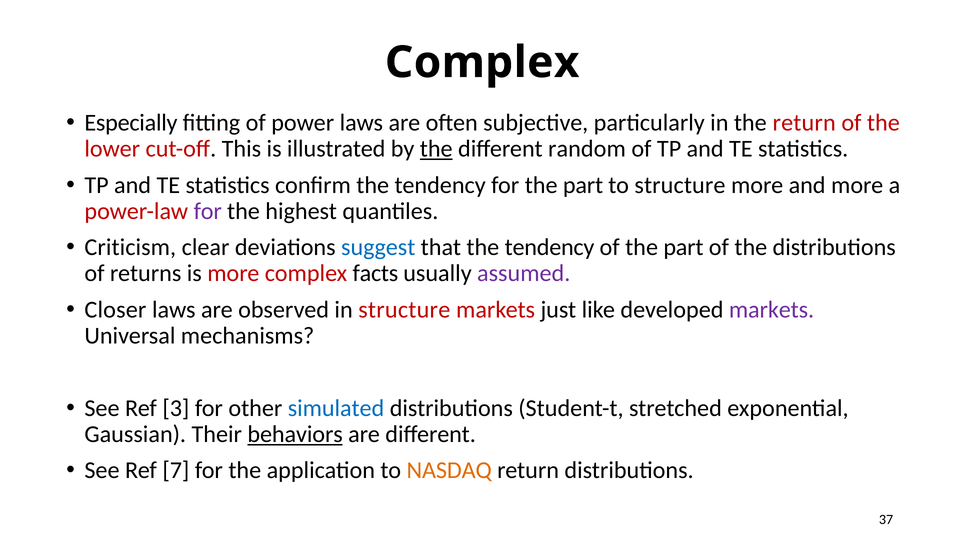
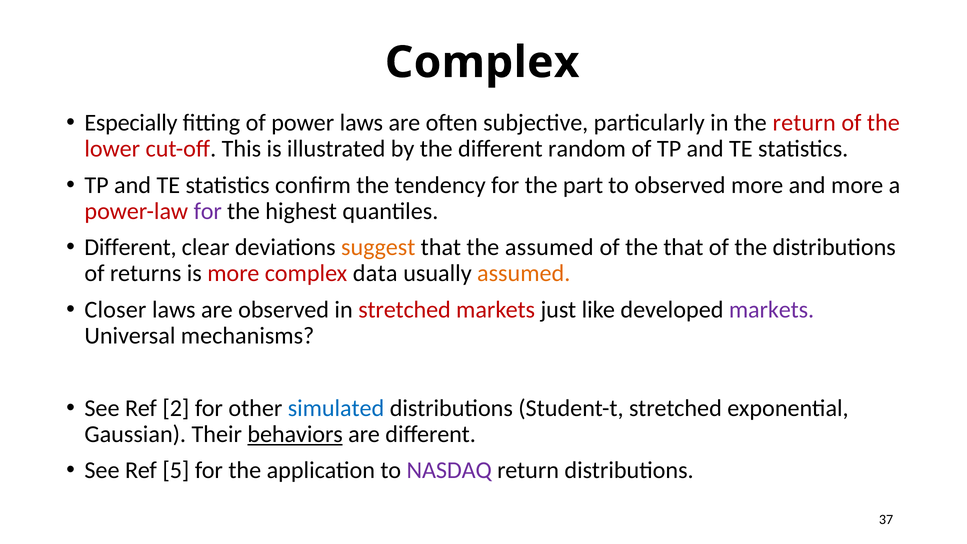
the at (436, 149) underline: present -> none
to structure: structure -> observed
Criticism at (130, 247): Criticism -> Different
suggest colour: blue -> orange
that the tendency: tendency -> assumed
of the part: part -> that
facts: facts -> data
assumed at (524, 273) colour: purple -> orange
in structure: structure -> stretched
3: 3 -> 2
7: 7 -> 5
NASDAQ colour: orange -> purple
